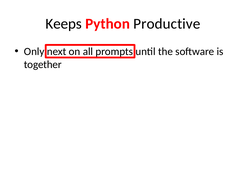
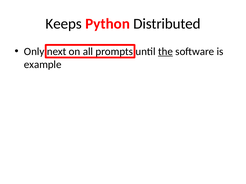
Productive: Productive -> Distributed
the underline: none -> present
together: together -> example
